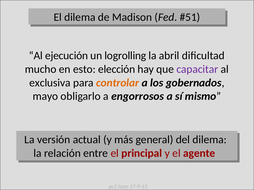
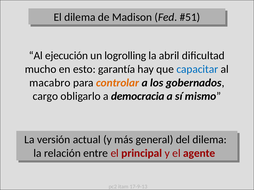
elección: elección -> garantía
capacitar colour: purple -> blue
exclusiva: exclusiva -> macabro
mayo: mayo -> cargo
engorrosos: engorrosos -> democracia
